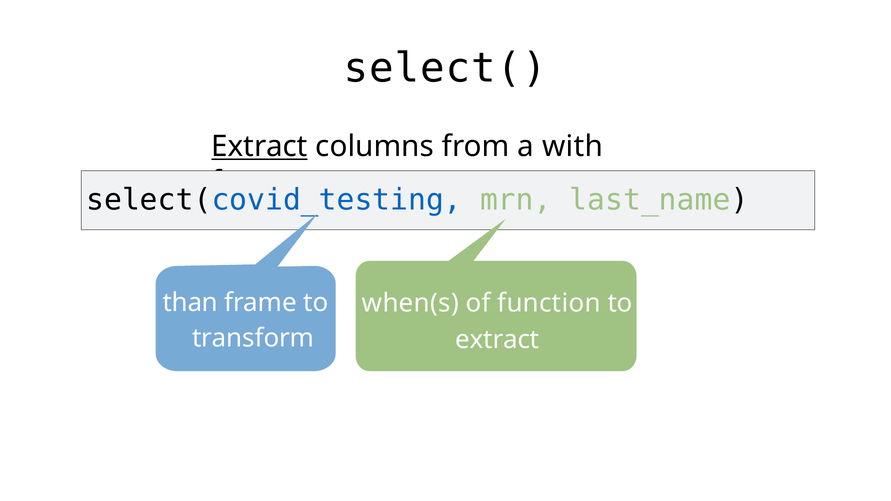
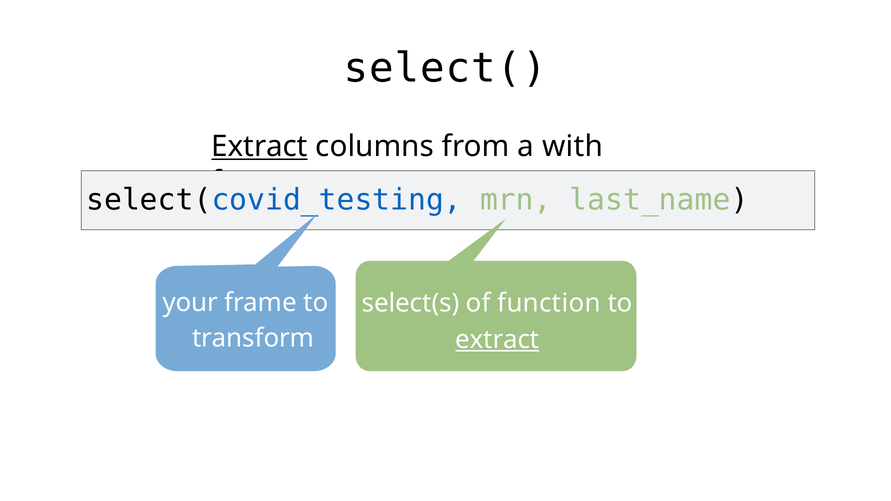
than: than -> your
when(s: when(s -> select(s
extract at (497, 340) underline: none -> present
